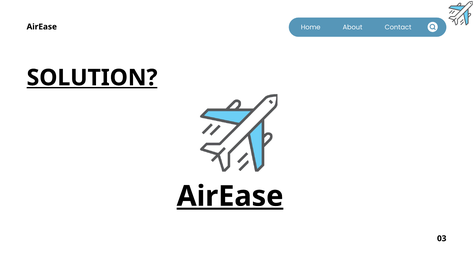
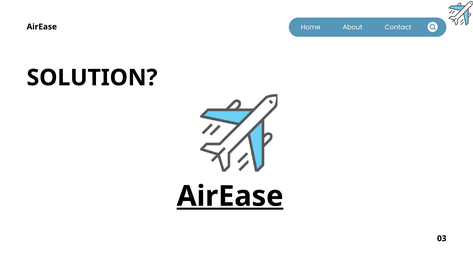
SOLUTION underline: present -> none
